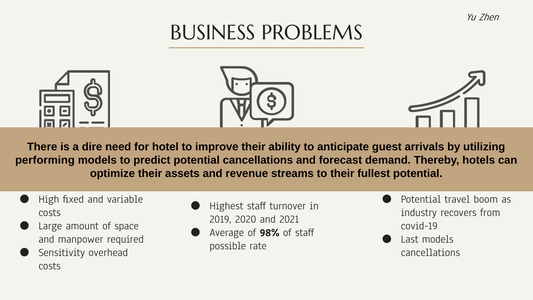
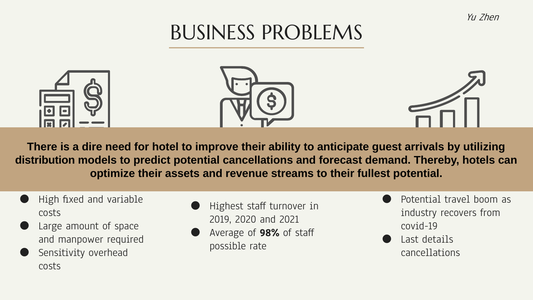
performing: performing -> distribution
Last models: models -> details
